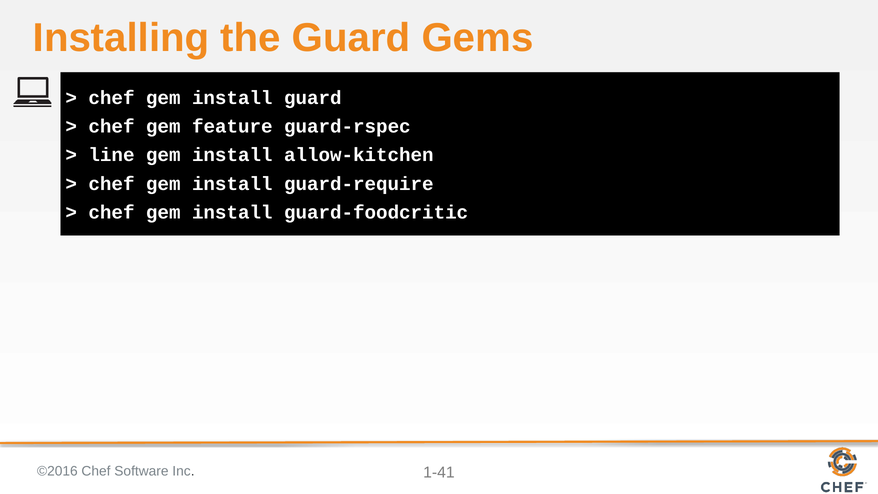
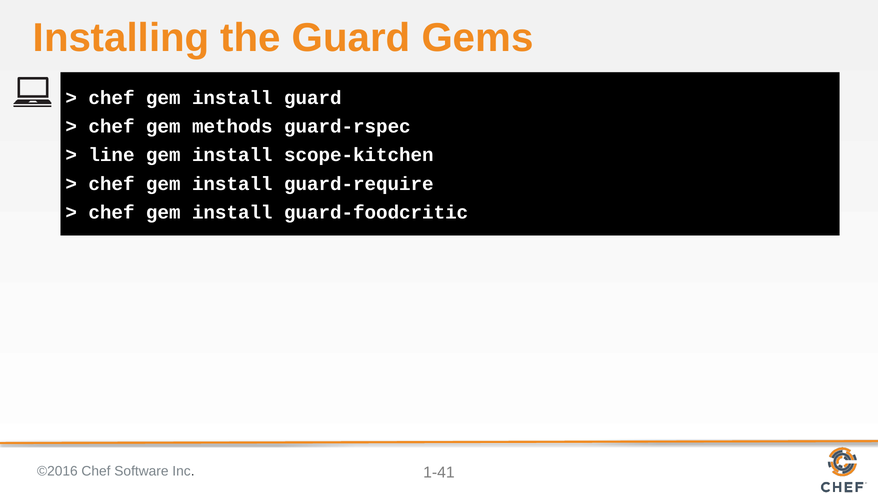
feature: feature -> methods
allow-kitchen: allow-kitchen -> scope-kitchen
